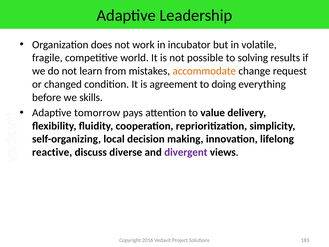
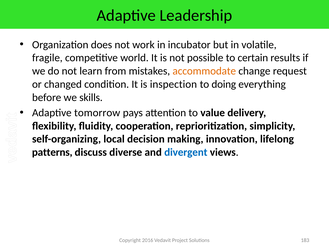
solving: solving -> certain
agreement: agreement -> inspection
reactive: reactive -> patterns
divergent colour: purple -> blue
